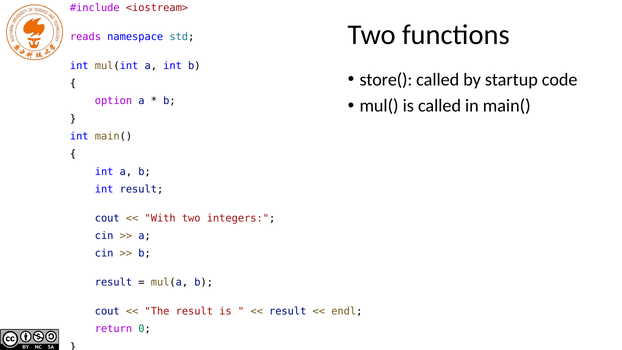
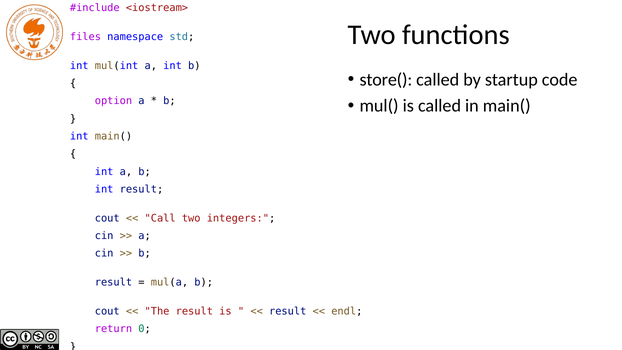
reads: reads -> files
With: With -> Call
